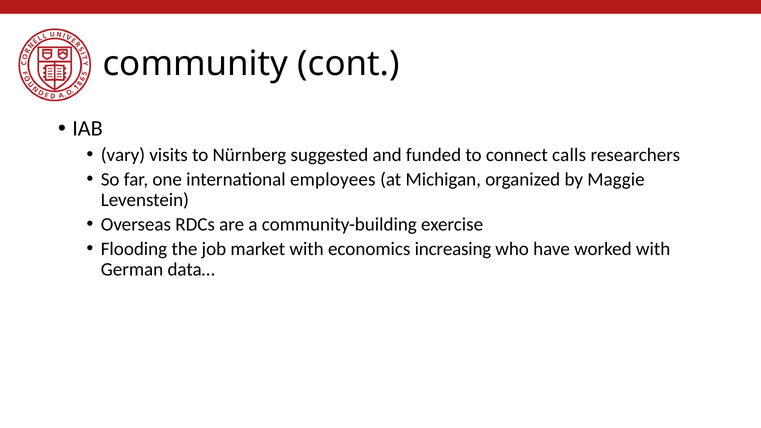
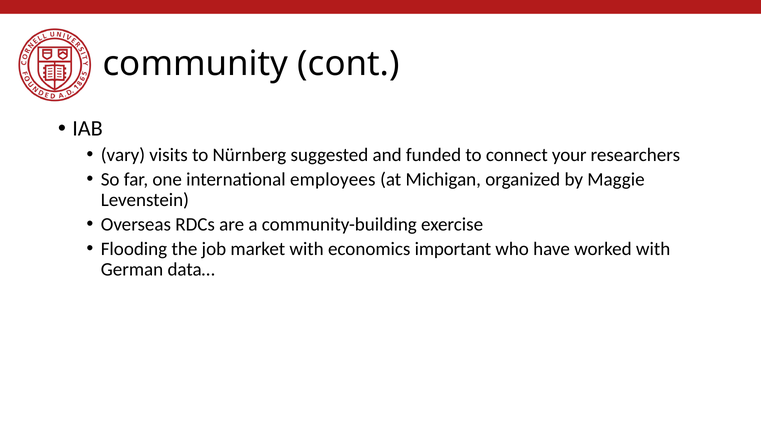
calls: calls -> your
increasing: increasing -> important
